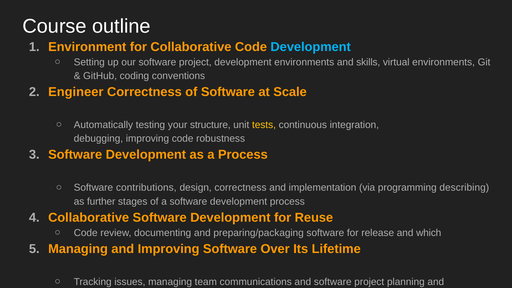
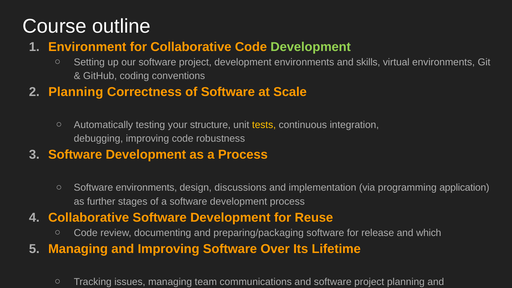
Development at (311, 47) colour: light blue -> light green
Engineer at (76, 92): Engineer -> Planning
Software contributions: contributions -> environments
design correctness: correctness -> discussions
describing: describing -> application
